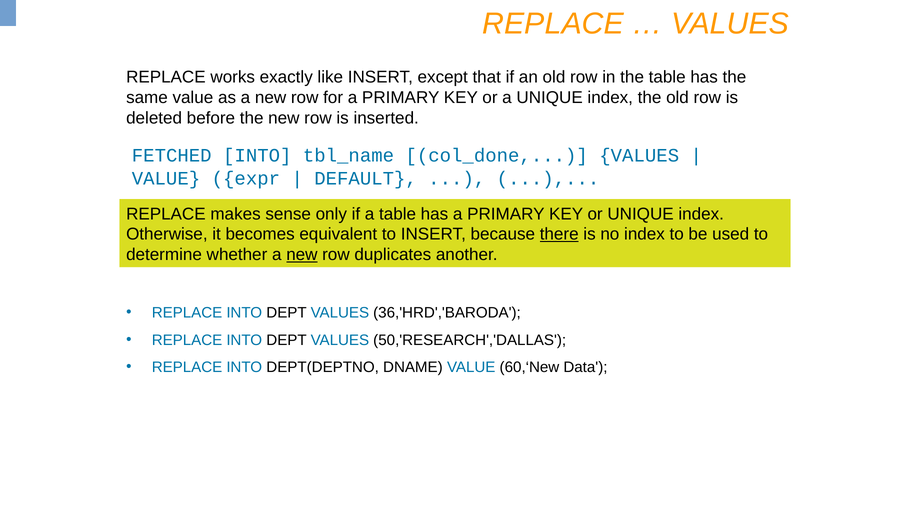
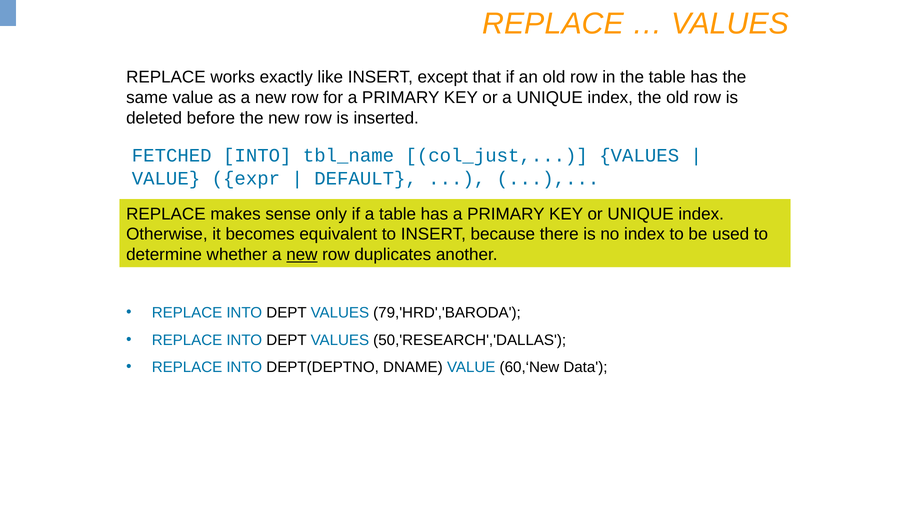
col_done: col_done -> col_just
there underline: present -> none
36,'HRD','BARODA: 36,'HRD','BARODA -> 79,'HRD','BARODA
